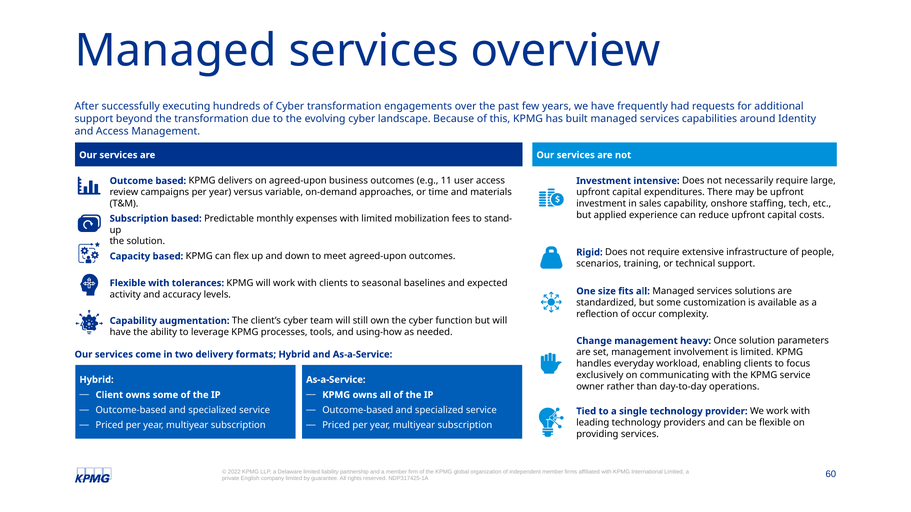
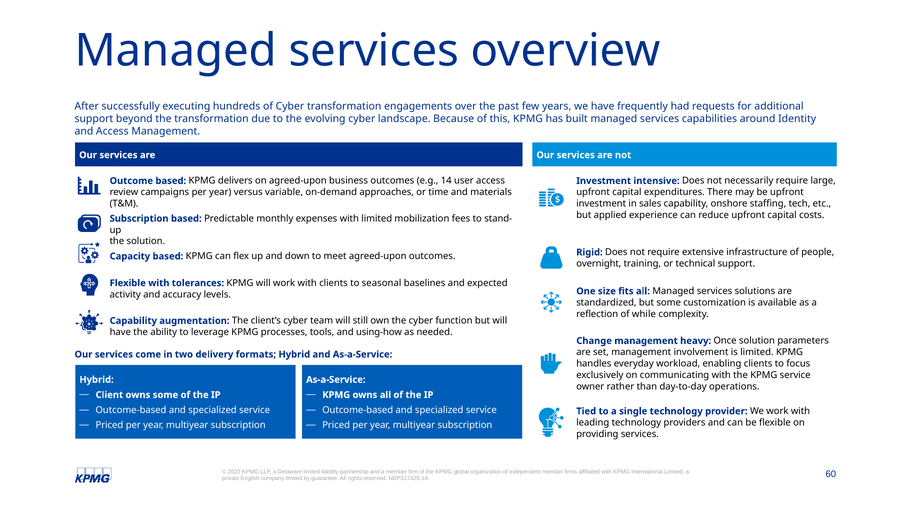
11: 11 -> 14
scenarios: scenarios -> overnight
occur: occur -> while
